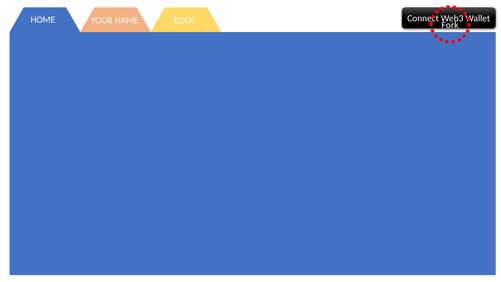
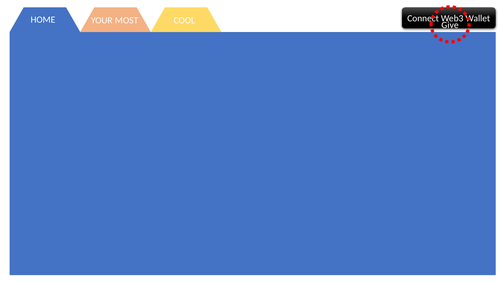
NAME: NAME -> MOST
Fork: Fork -> Give
